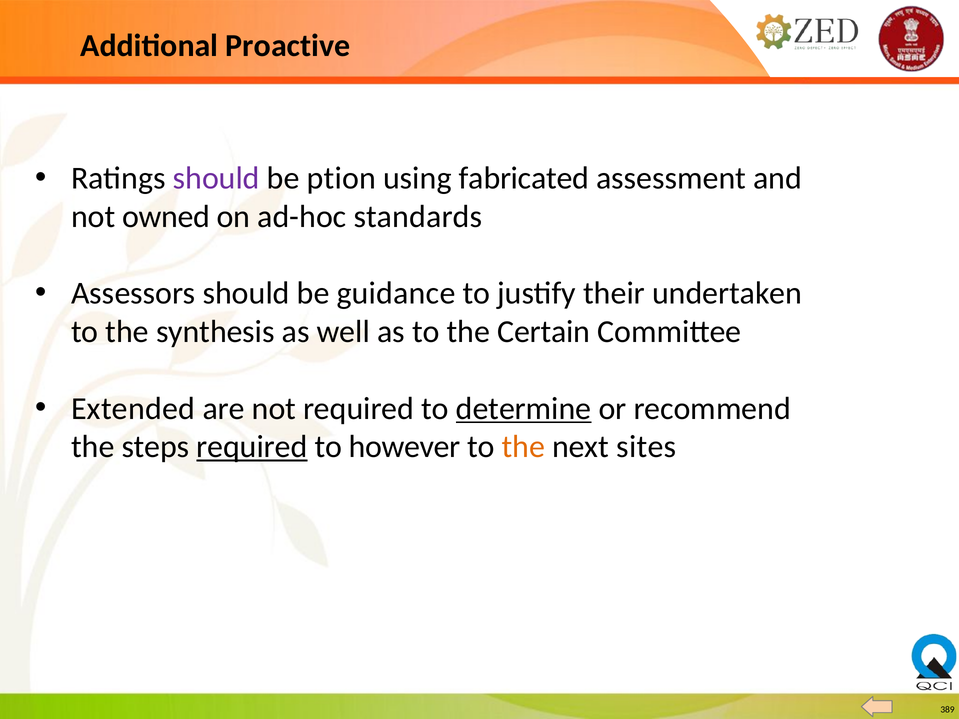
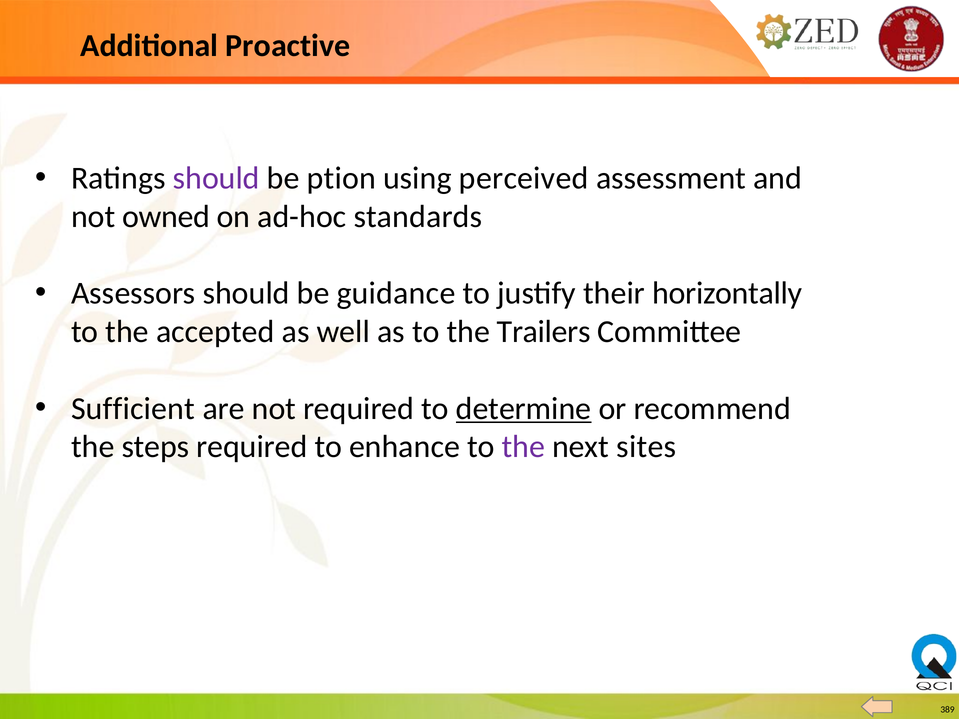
fabricated: fabricated -> perceived
undertaken: undertaken -> horizontally
synthesis: synthesis -> accepted
Certain: Certain -> Trailers
Extended: Extended -> Sufficient
required at (252, 447) underline: present -> none
however: however -> enhance
the at (523, 447) colour: orange -> purple
